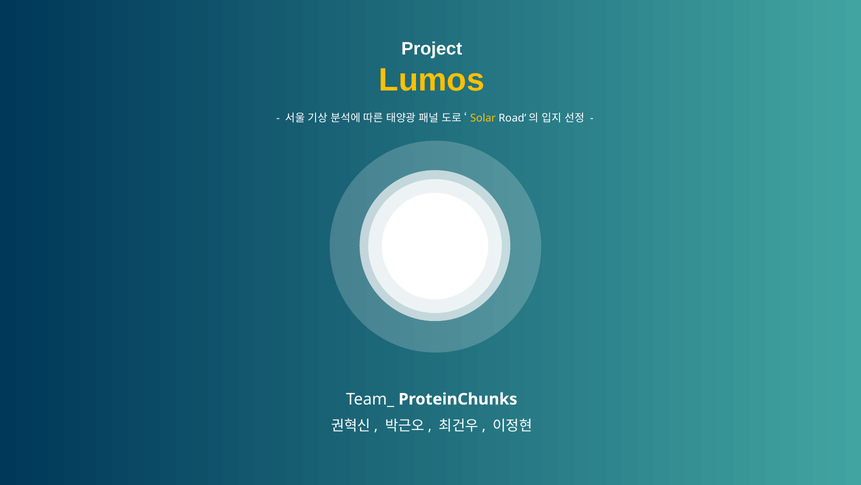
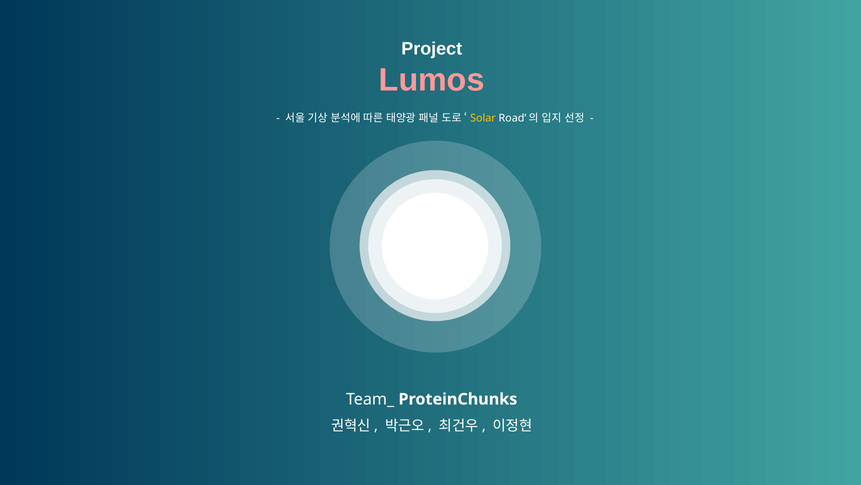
Lumos colour: yellow -> pink
